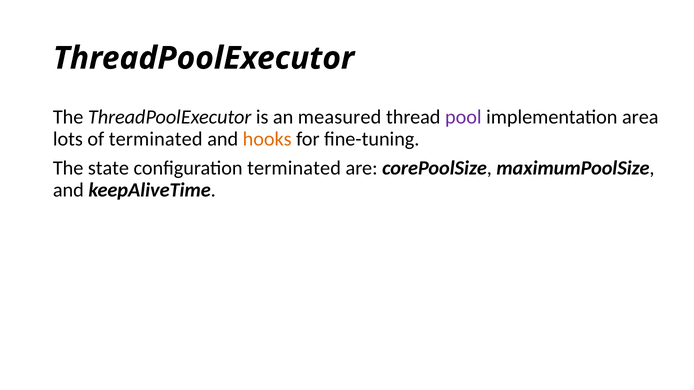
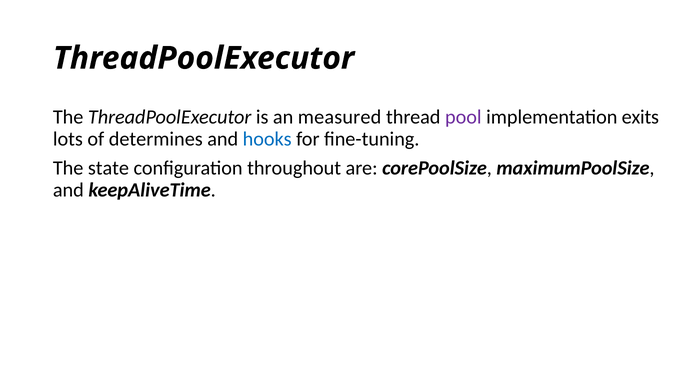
area: area -> exits
of terminated: terminated -> determines
hooks colour: orange -> blue
configuration terminated: terminated -> throughout
